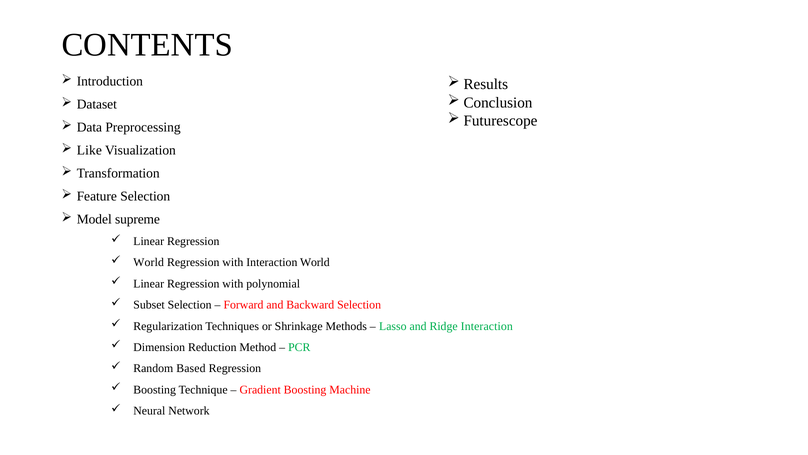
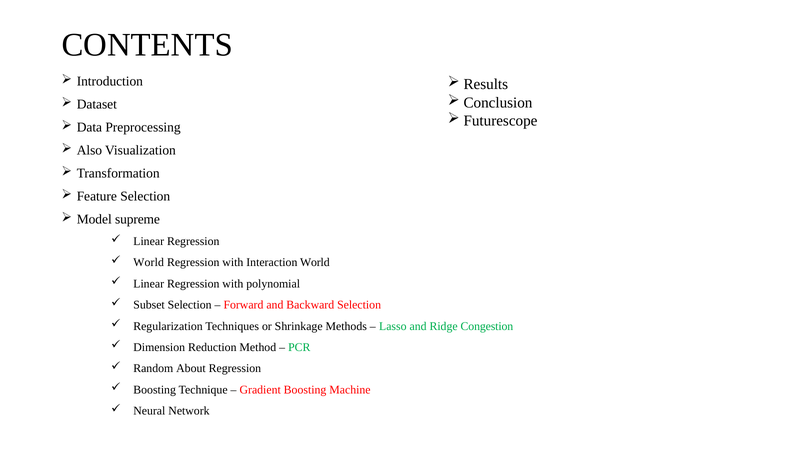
Like: Like -> Also
Ridge Interaction: Interaction -> Congestion
Based: Based -> About
